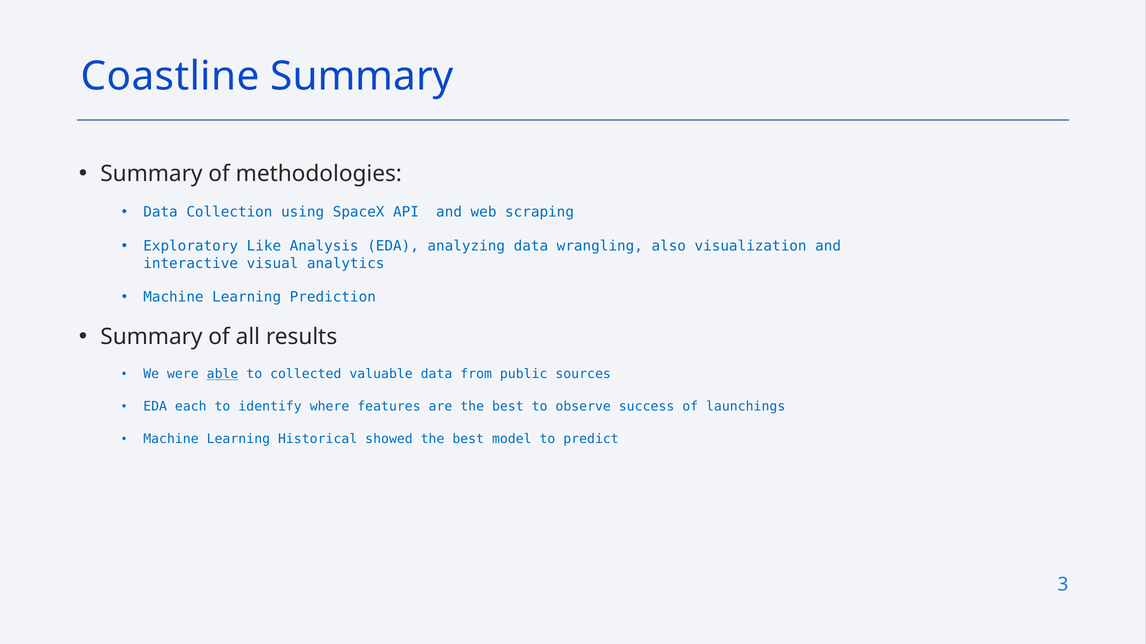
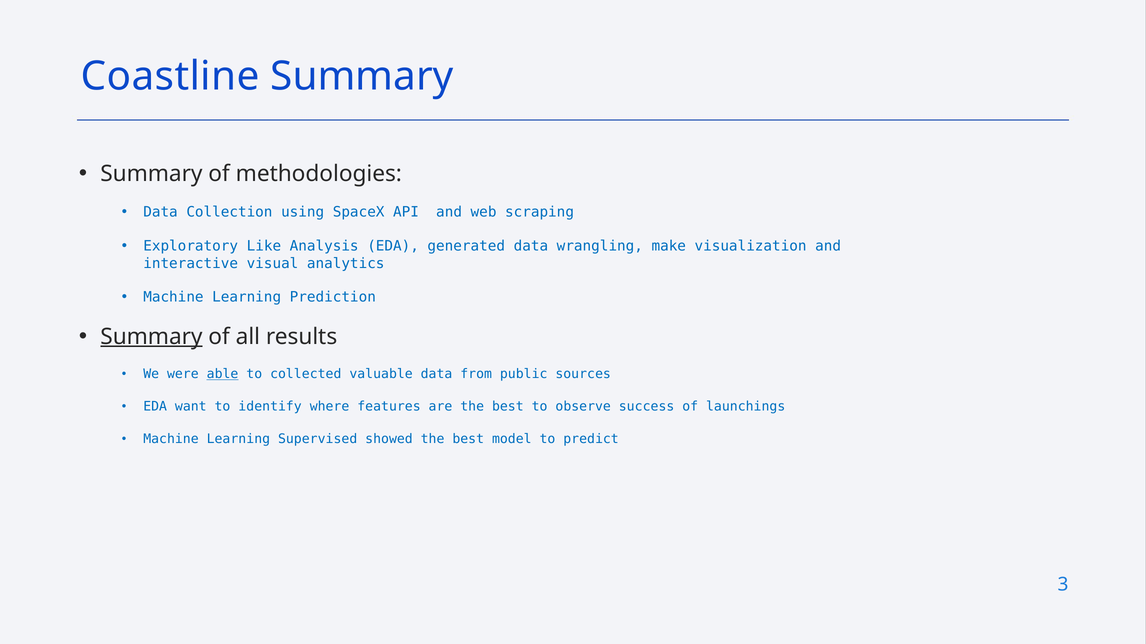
analyzing: analyzing -> generated
also: also -> make
Summary at (151, 337) underline: none -> present
each: each -> want
Historical: Historical -> Supervised
